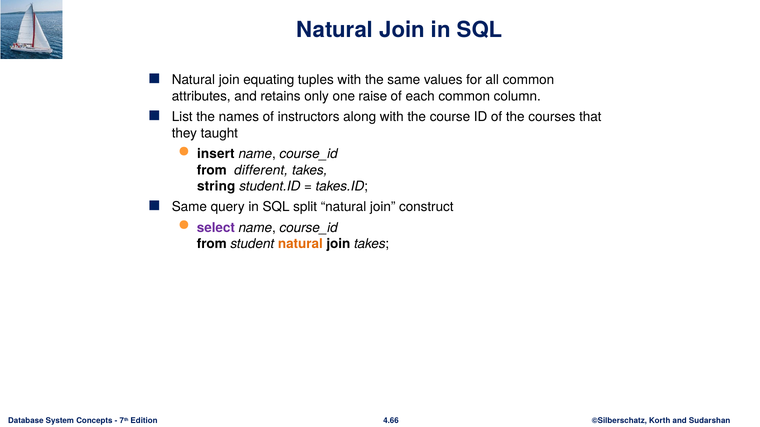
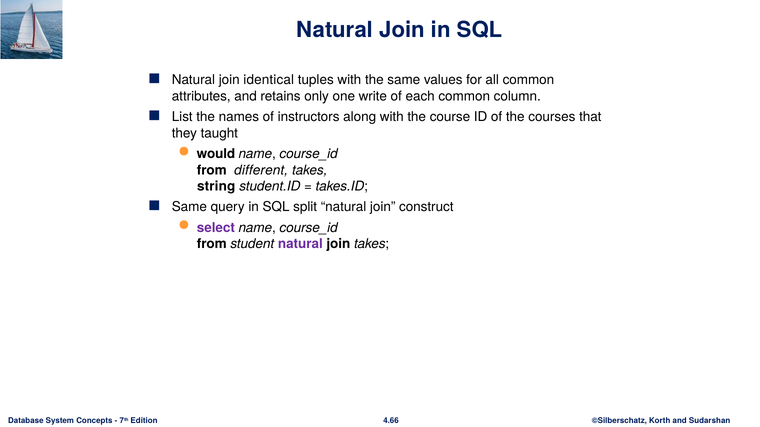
equating: equating -> identical
raise: raise -> write
insert: insert -> would
natural at (300, 244) colour: orange -> purple
